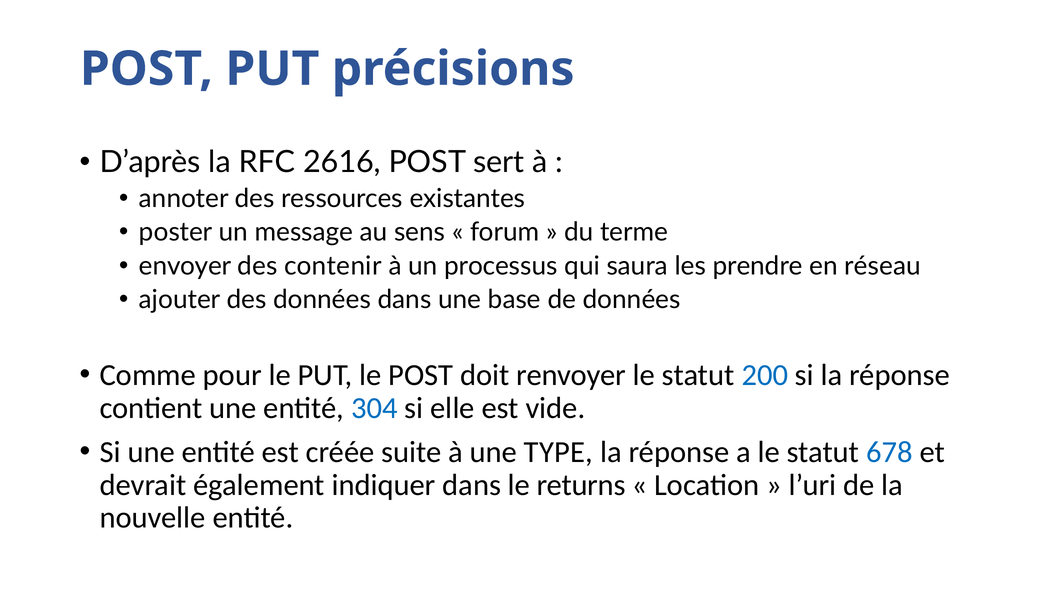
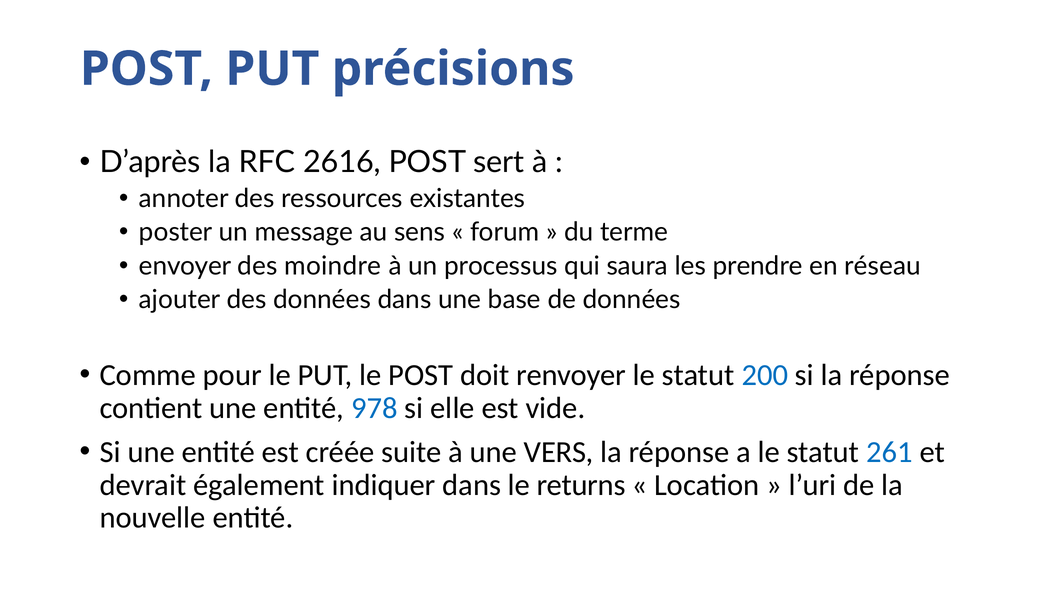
contenir: contenir -> moindre
304: 304 -> 978
TYPE: TYPE -> VERS
678: 678 -> 261
